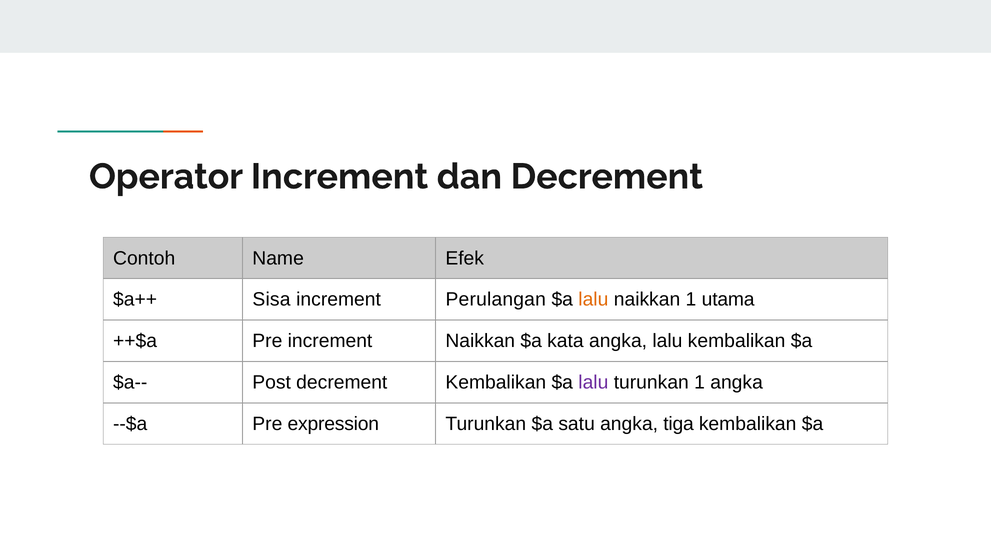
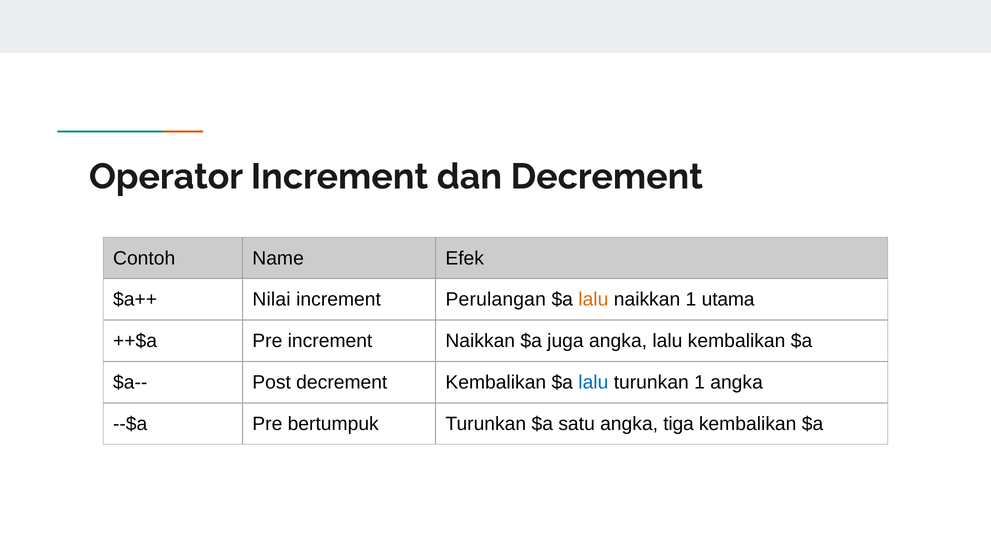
Sisa: Sisa -> Nilai
kata: kata -> juga
lalu at (593, 383) colour: purple -> blue
expression: expression -> bertumpuk
